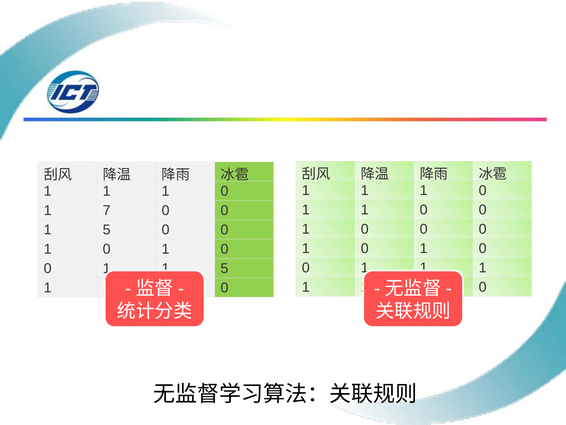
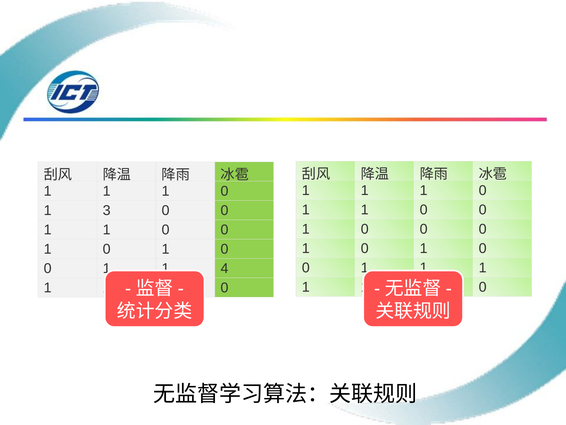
7: 7 -> 3
5 at (107, 229): 5 -> 1
5 at (224, 268): 5 -> 4
